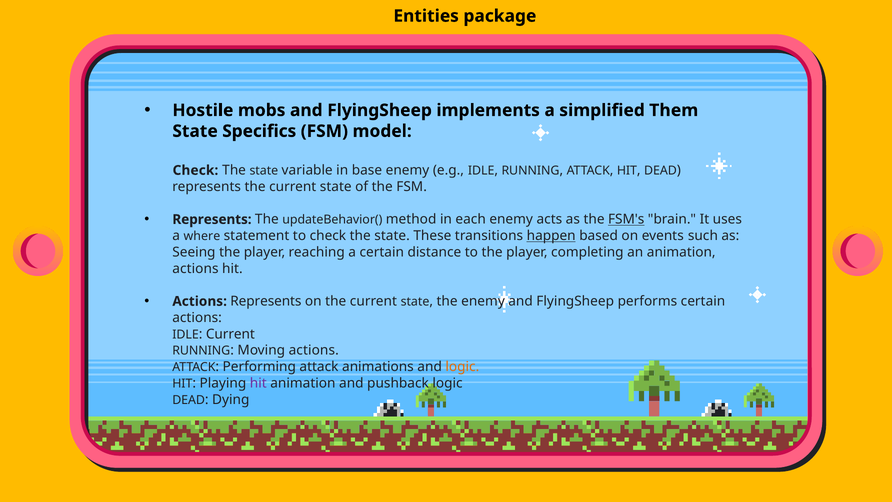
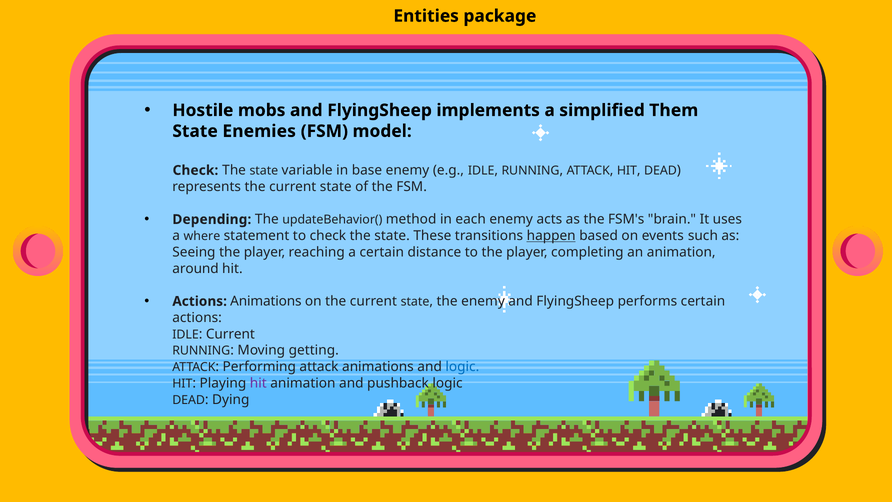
Specifics: Specifics -> Enemies
Represents at (212, 219): Represents -> Depending
FSM's underline: present -> none
actions at (195, 268): actions -> around
Actions Represents: Represents -> Animations
Moving actions: actions -> getting
logic at (462, 367) colour: orange -> blue
